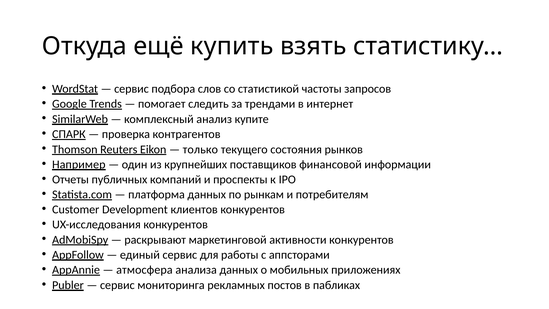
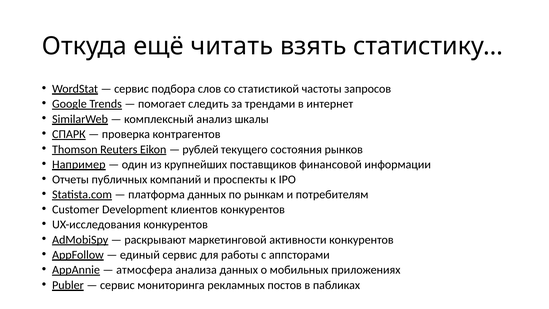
купить: купить -> читать
купите: купите -> шкалы
только: только -> рублей
